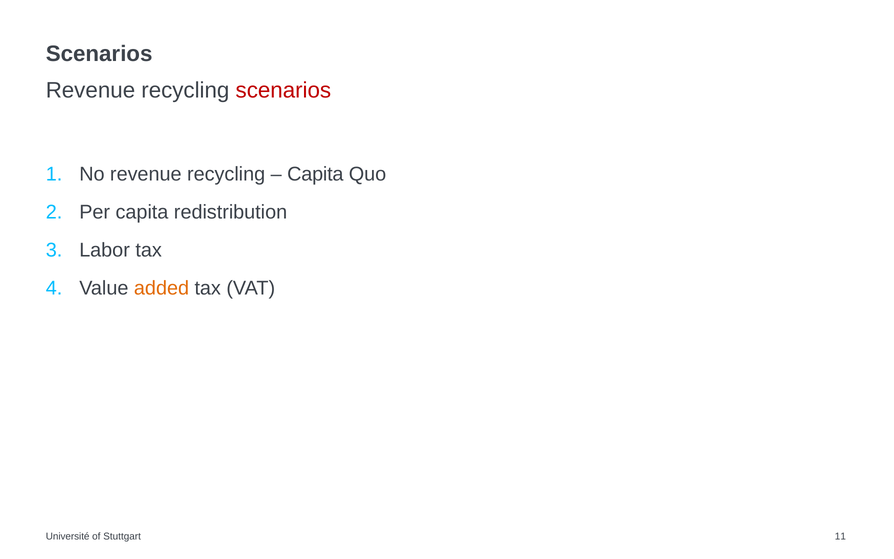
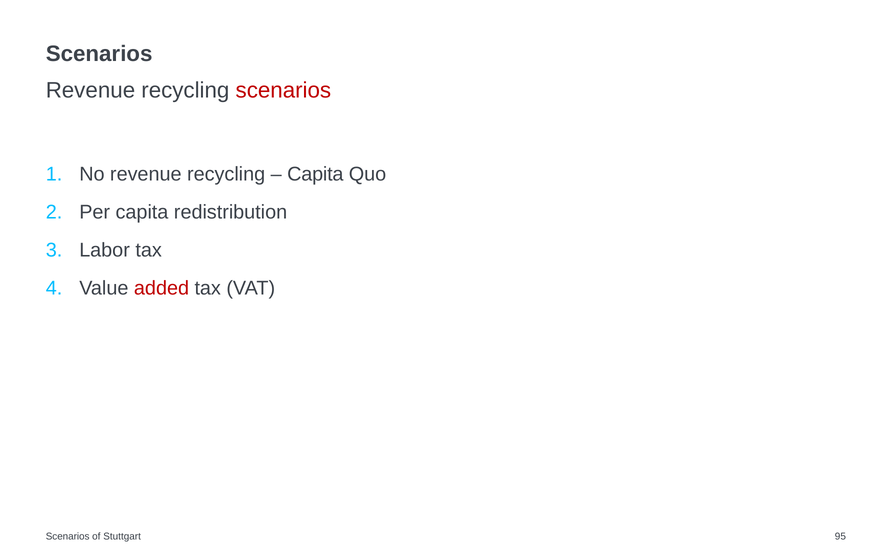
added colour: orange -> red
Université at (68, 536): Université -> Scenarios
11: 11 -> 95
